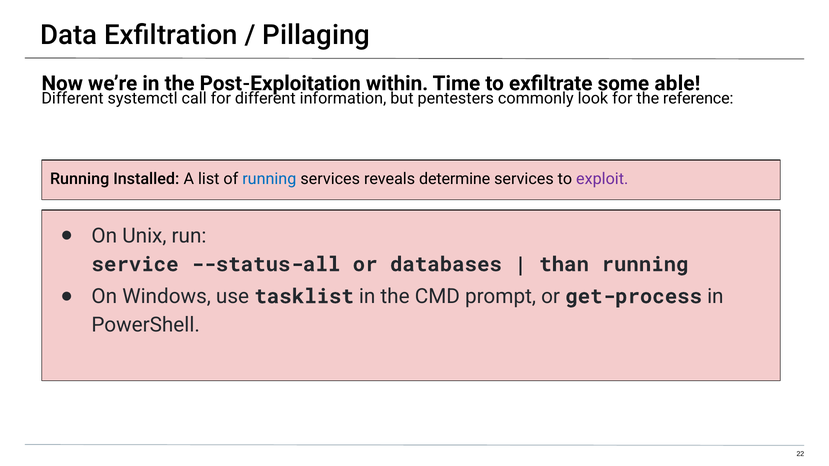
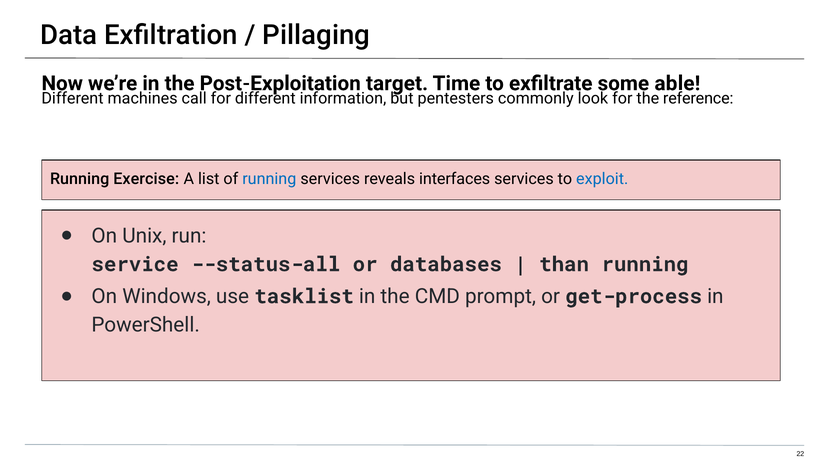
within: within -> target
systemctl: systemctl -> machines
Installed: Installed -> Exercise
determine: determine -> interfaces
exploit colour: purple -> blue
